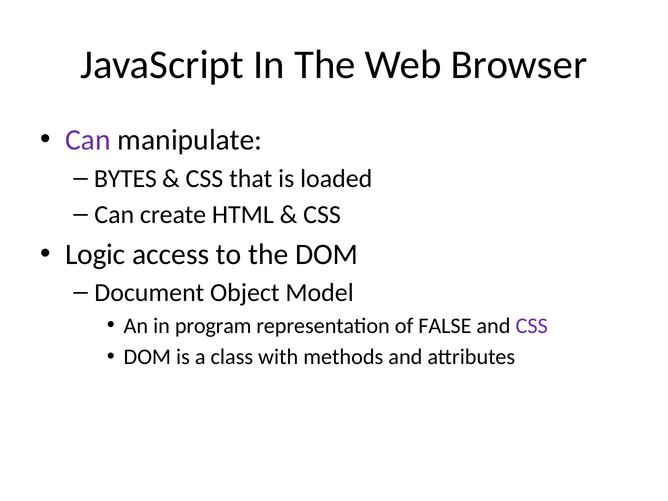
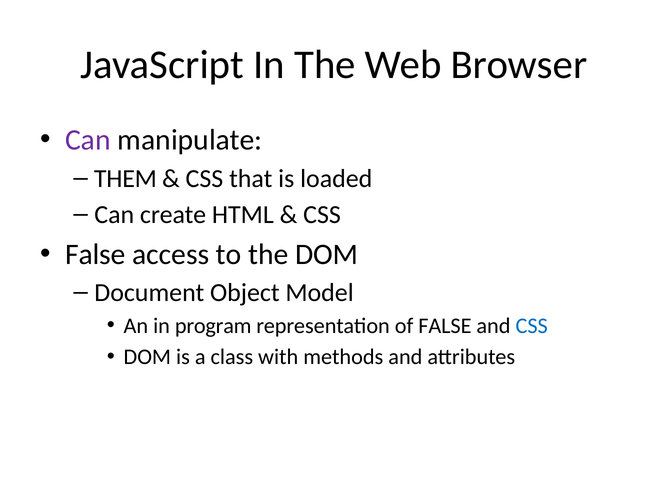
BYTES: BYTES -> THEM
Logic at (95, 254): Logic -> False
CSS at (532, 326) colour: purple -> blue
